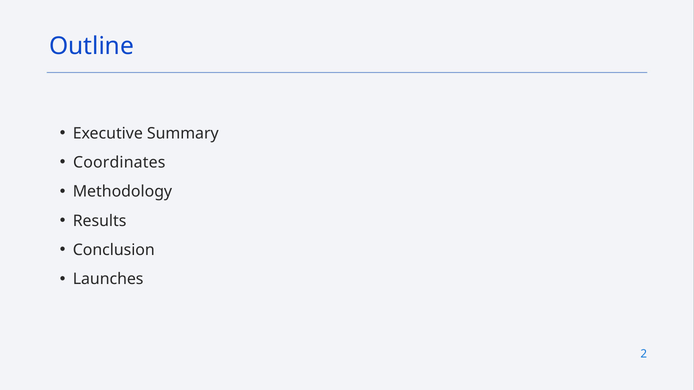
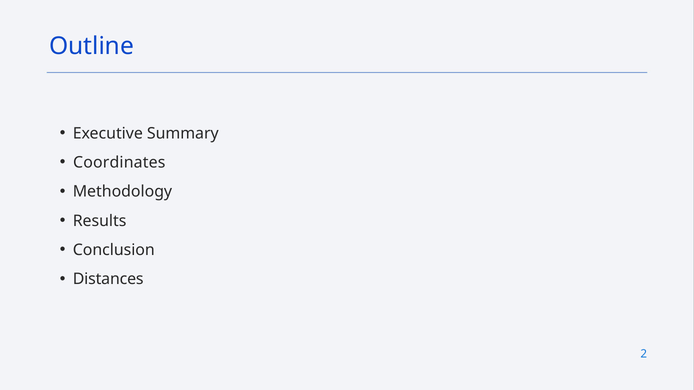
Launches: Launches -> Distances
